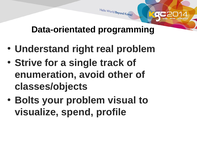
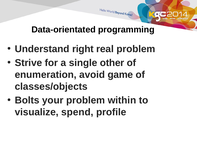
track: track -> other
other: other -> game
visual: visual -> within
